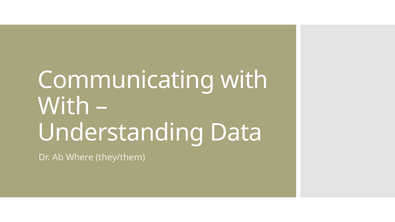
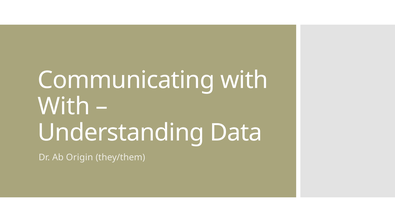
Where: Where -> Origin
